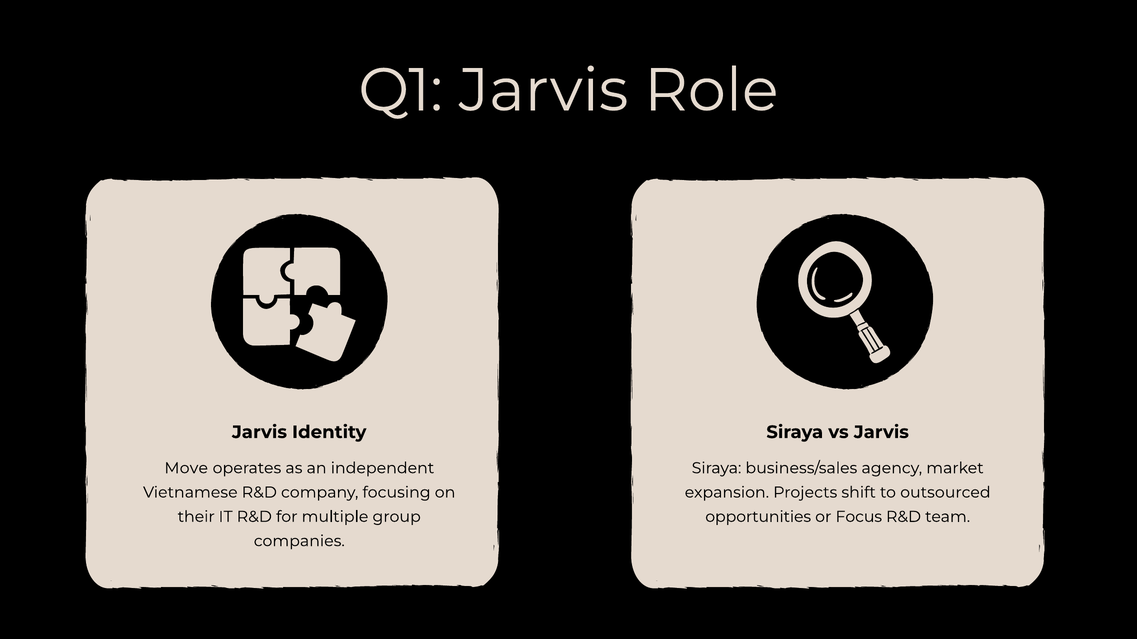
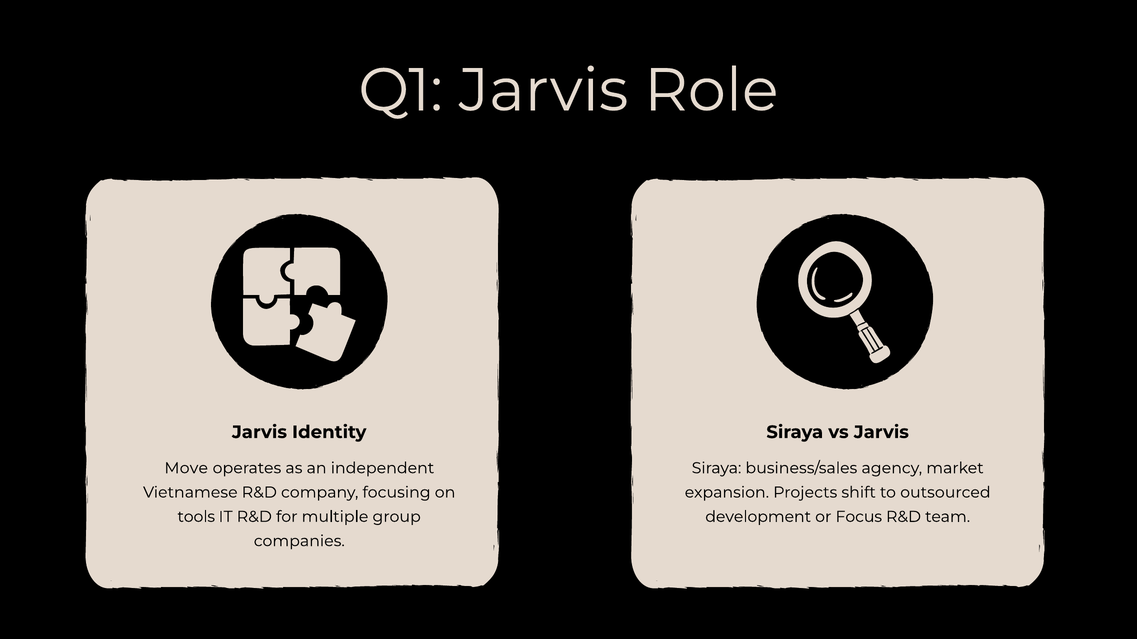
their: their -> tools
opportunities: opportunities -> development
